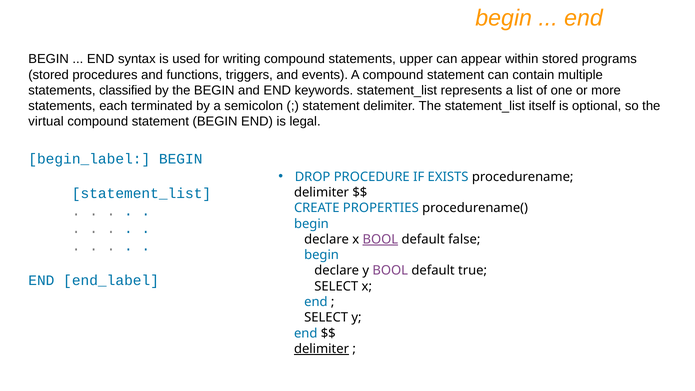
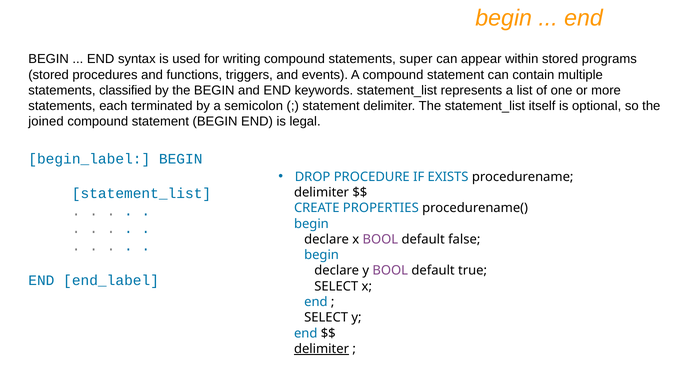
upper: upper -> super
virtual: virtual -> joined
BOOL at (380, 239) underline: present -> none
